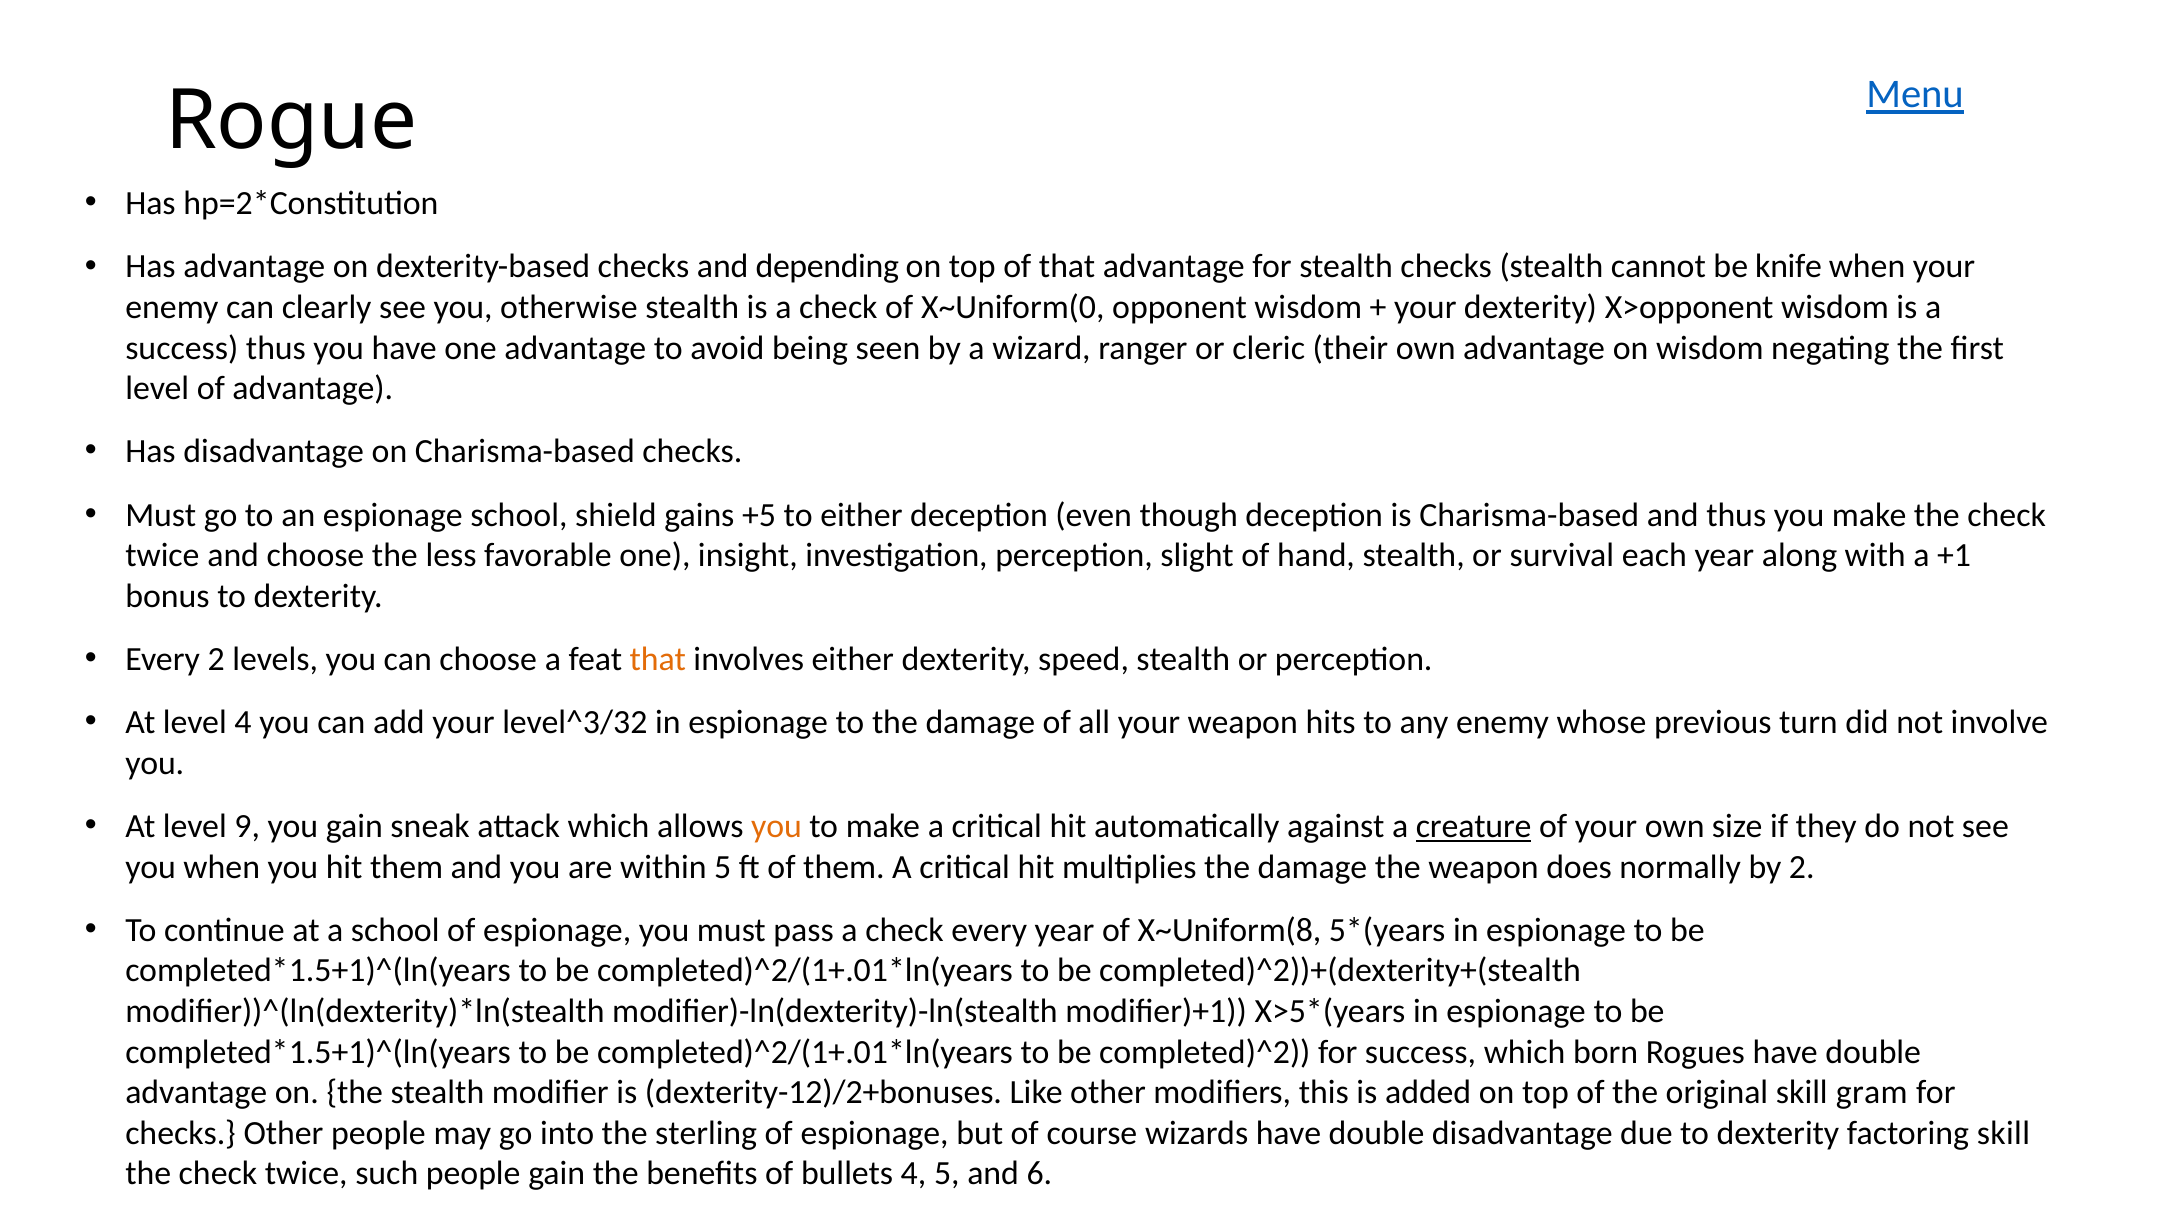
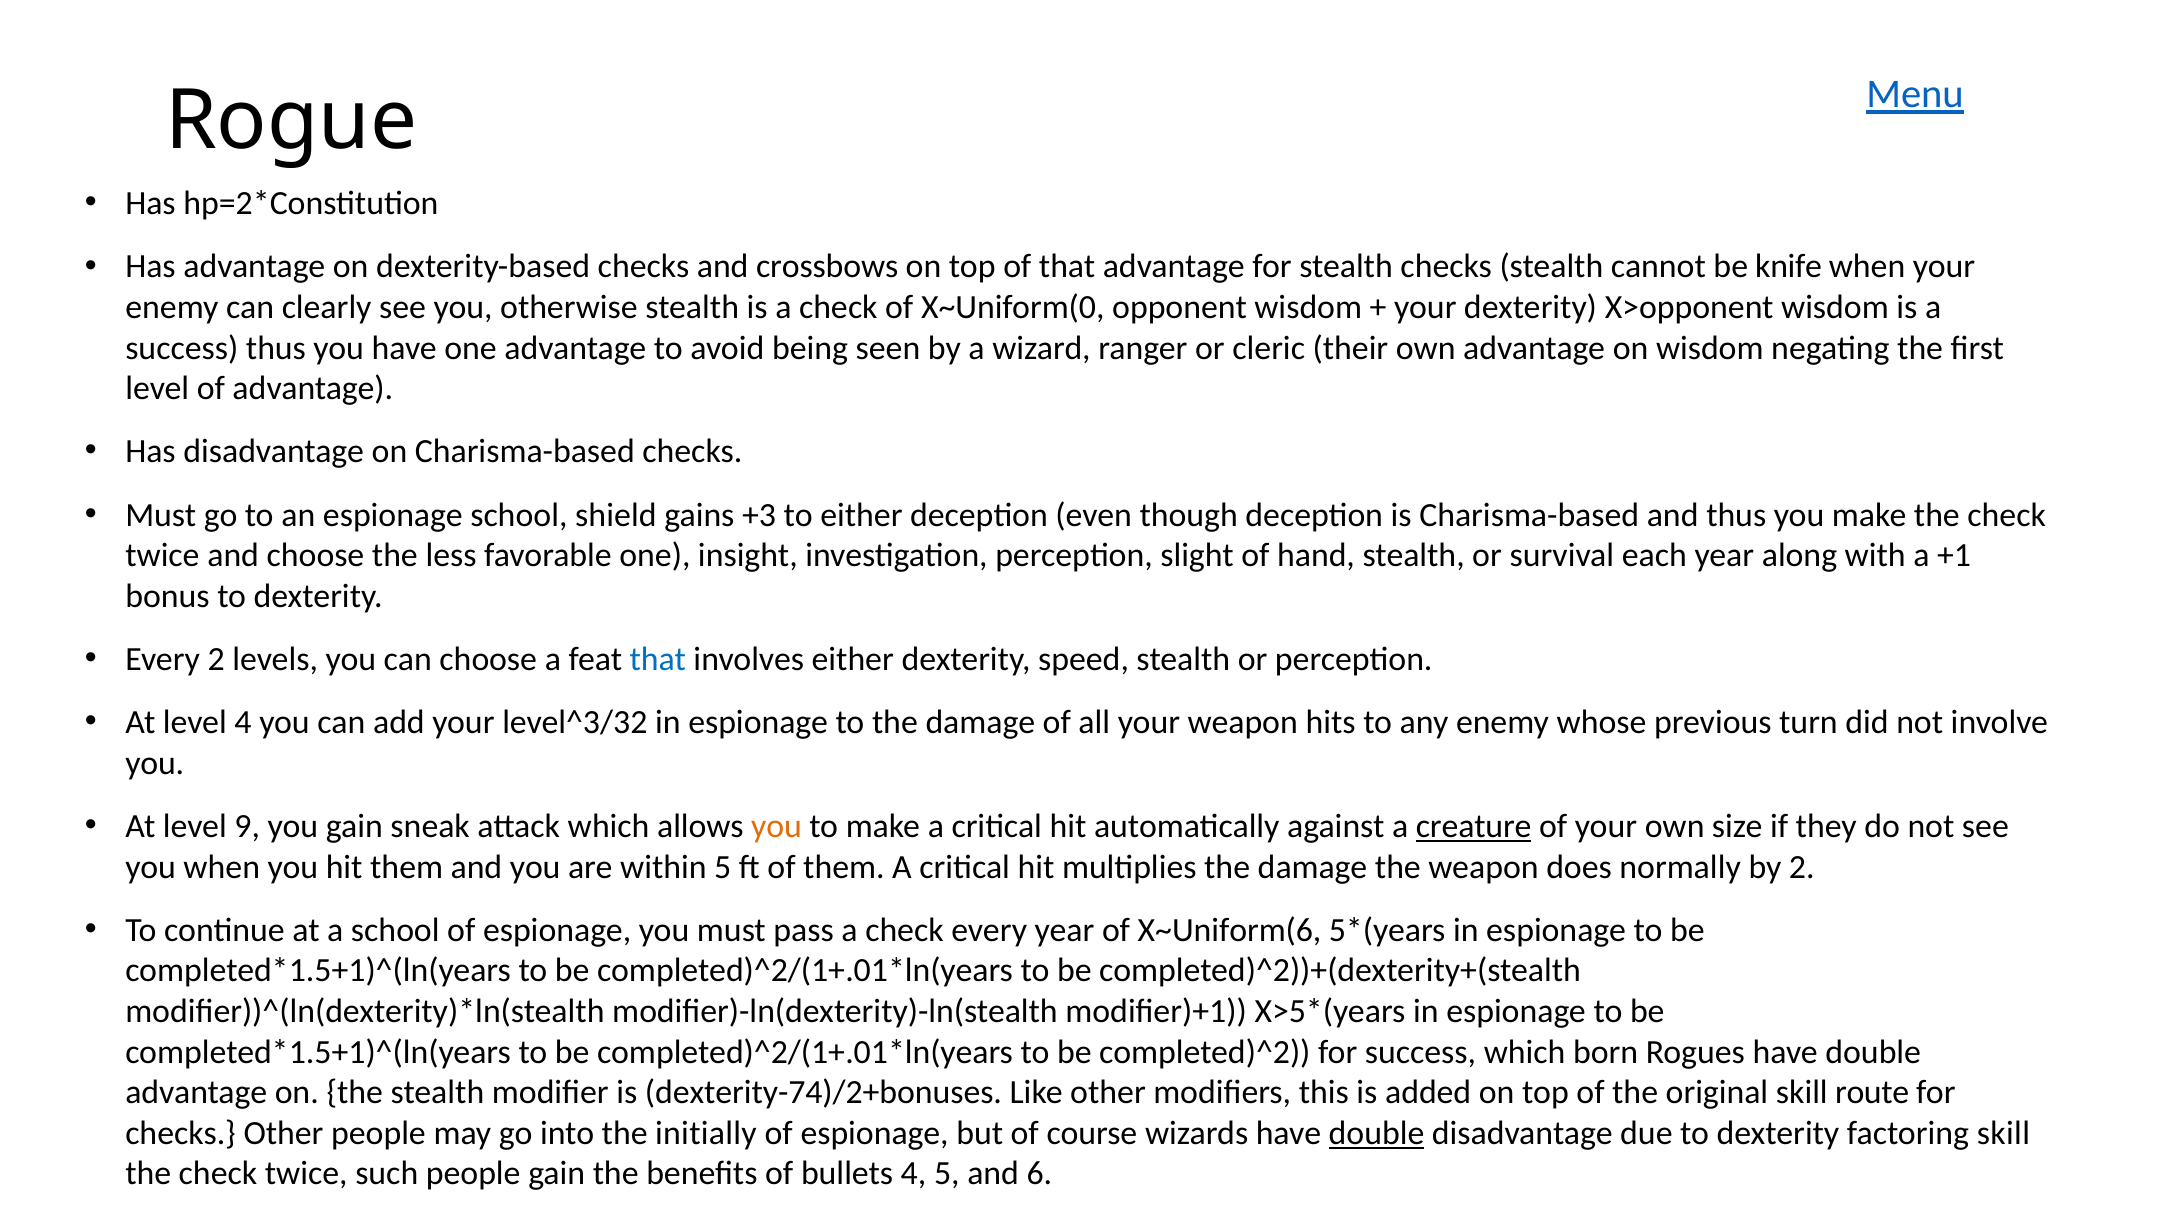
depending: depending -> crossbows
+5: +5 -> +3
that at (658, 660) colour: orange -> blue
X~Uniform(8: X~Uniform(8 -> X~Uniform(6
dexterity-12)/2+bonuses: dexterity-12)/2+bonuses -> dexterity-74)/2+bonuses
gram: gram -> route
sterling: sterling -> initially
double at (1377, 1133) underline: none -> present
